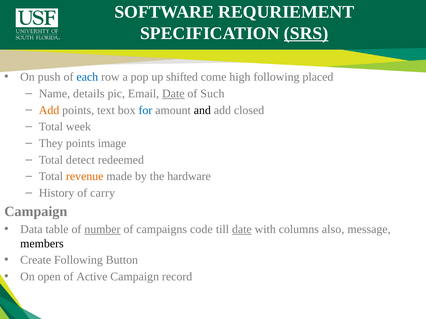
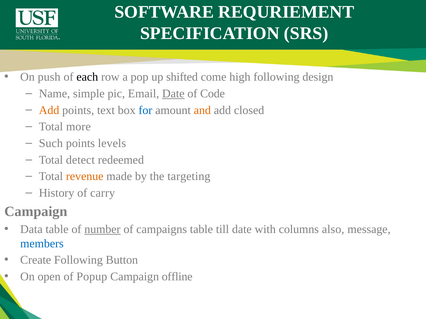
SRS underline: present -> none
each colour: blue -> black
placed: placed -> design
details: details -> simple
Such: Such -> Code
and colour: black -> orange
week: week -> more
They: They -> Such
image: image -> levels
hardware: hardware -> targeting
campaigns code: code -> table
date at (242, 230) underline: present -> none
members colour: black -> blue
Active: Active -> Popup
record: record -> offline
